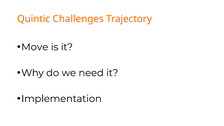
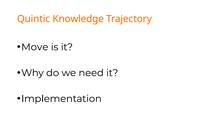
Challenges: Challenges -> Knowledge
